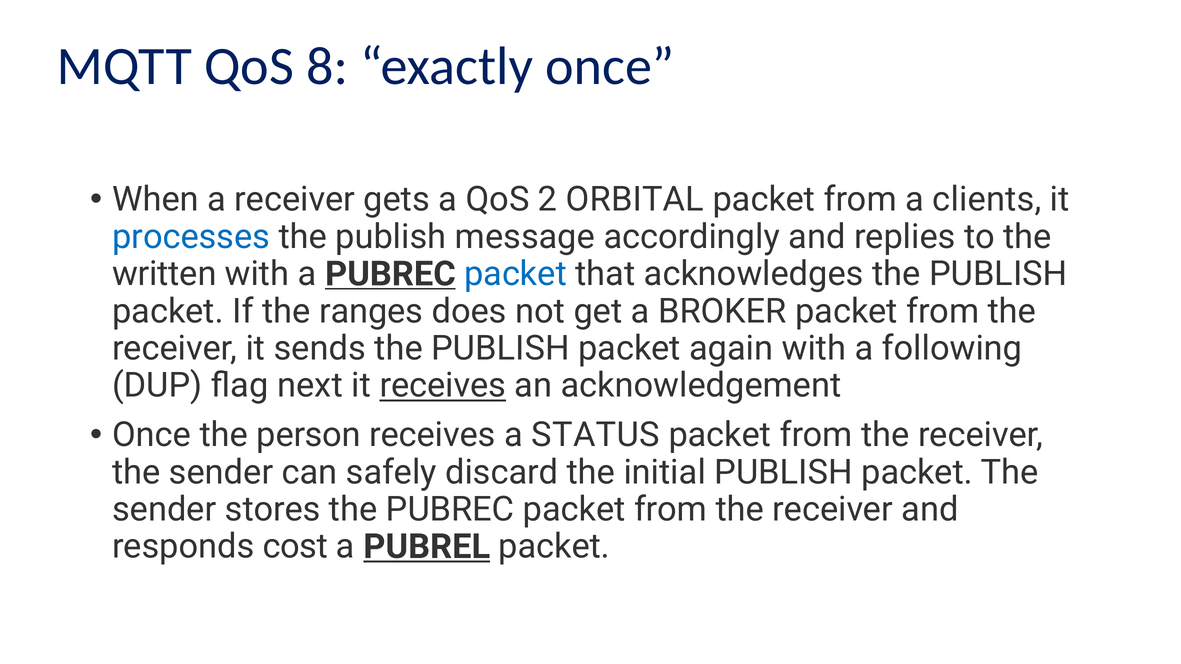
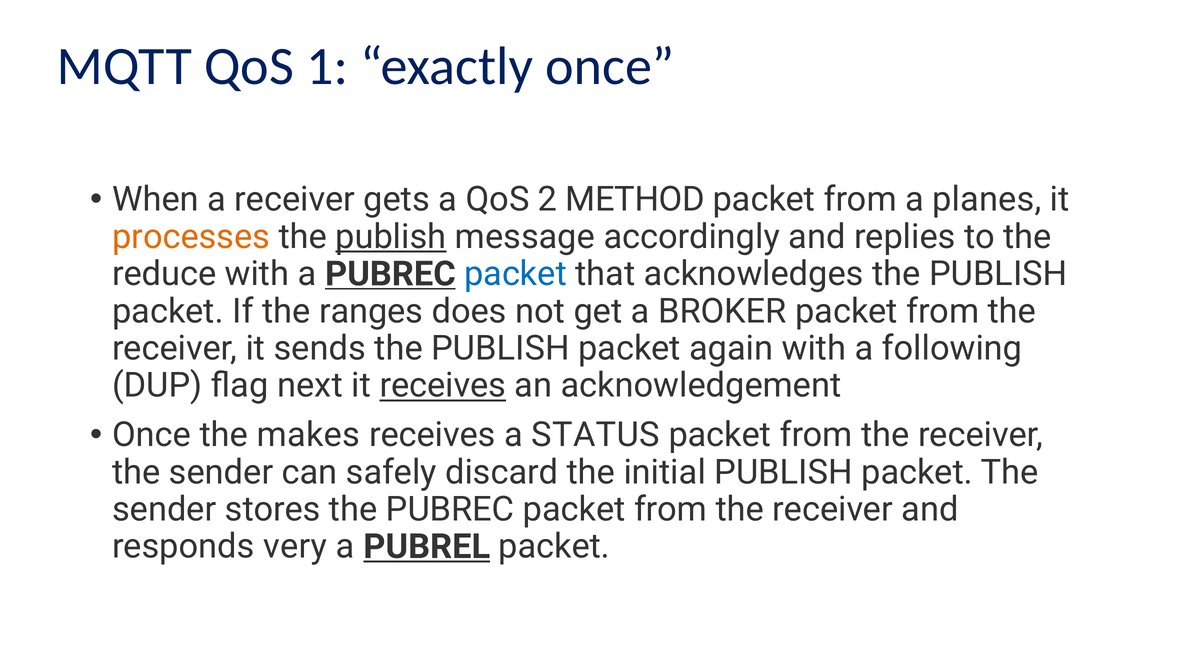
8: 8 -> 1
ORBITAL: ORBITAL -> METHOD
clients: clients -> planes
processes colour: blue -> orange
publish at (391, 237) underline: none -> present
written: written -> reduce
person: person -> makes
cost: cost -> very
